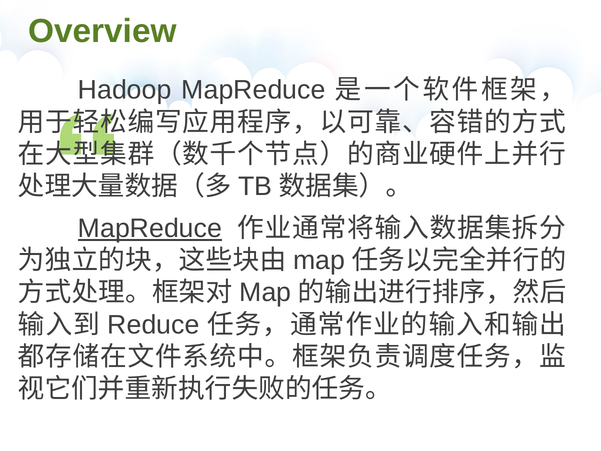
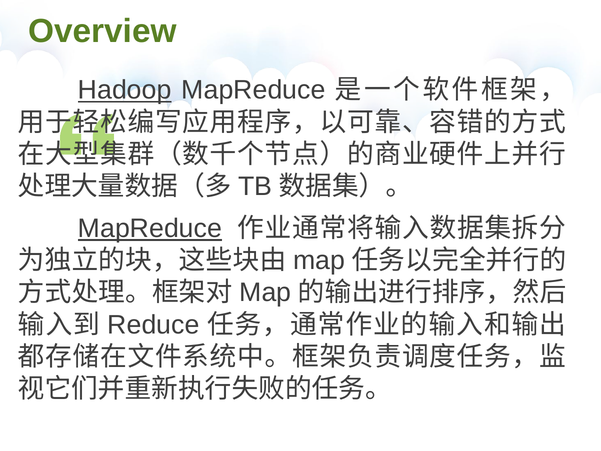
Hadoop underline: none -> present
